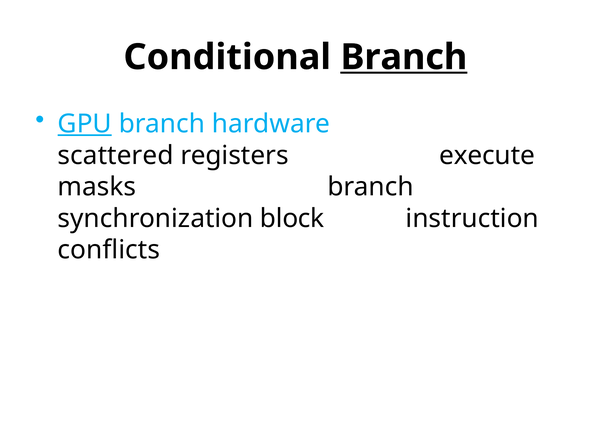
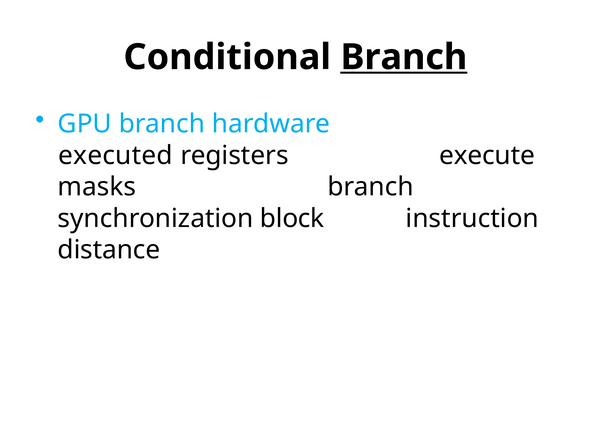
GPU underline: present -> none
scattered: scattered -> executed
conflicts: conflicts -> distance
